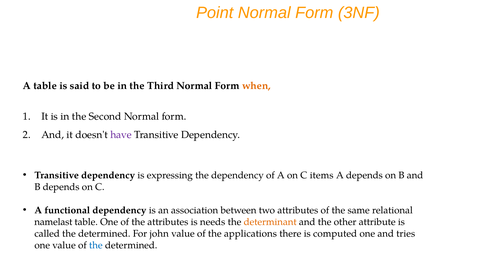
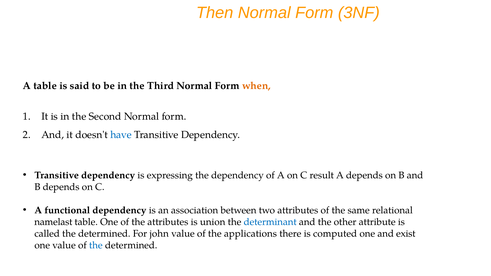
Point: Point -> Then
have colour: purple -> blue
items: items -> result
needs: needs -> union
determinant colour: orange -> blue
tries: tries -> exist
